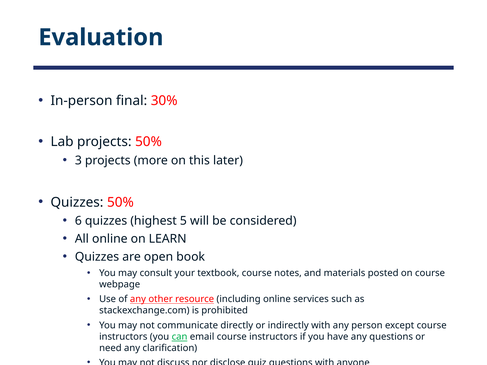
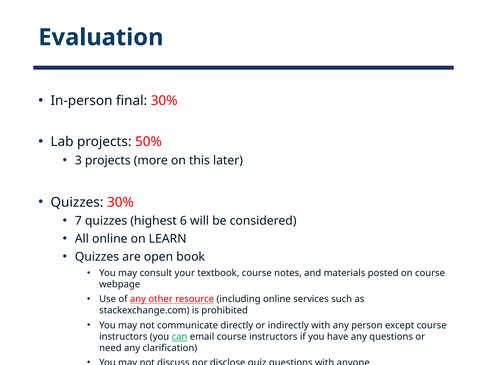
Quizzes 50%: 50% -> 30%
6: 6 -> 7
5: 5 -> 6
